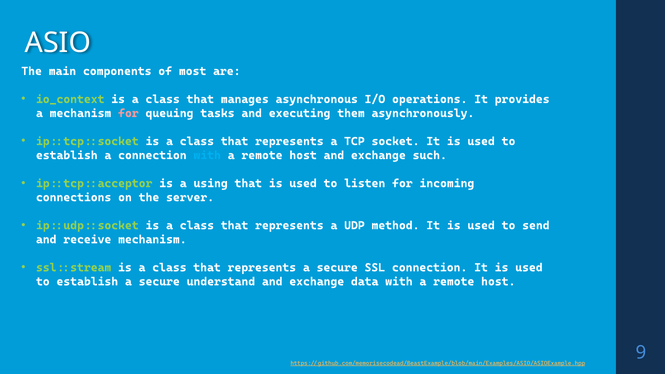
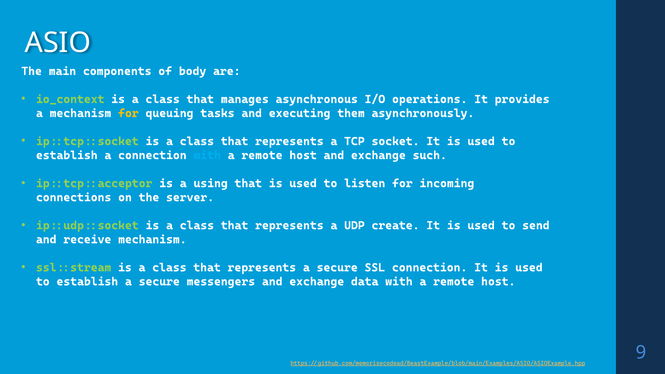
most: most -> body
for at (128, 113) colour: pink -> yellow
method: method -> create
understand: understand -> messengers
